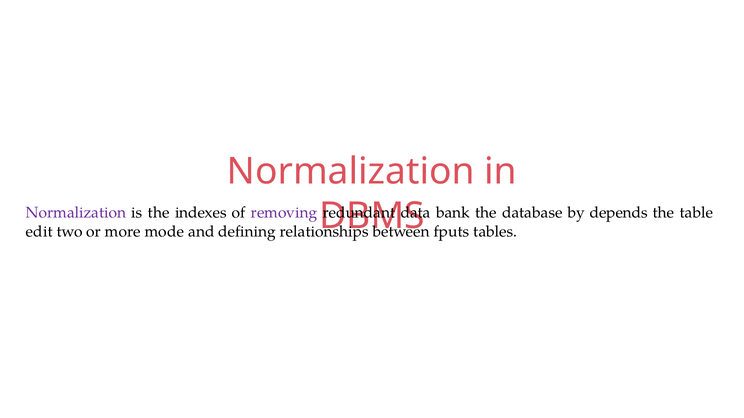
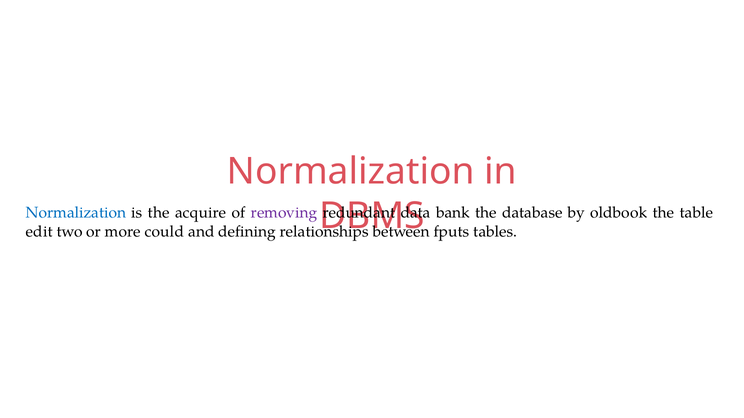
Normalization at (76, 213) colour: purple -> blue
indexes: indexes -> acquire
depends: depends -> oldbook
mode: mode -> could
